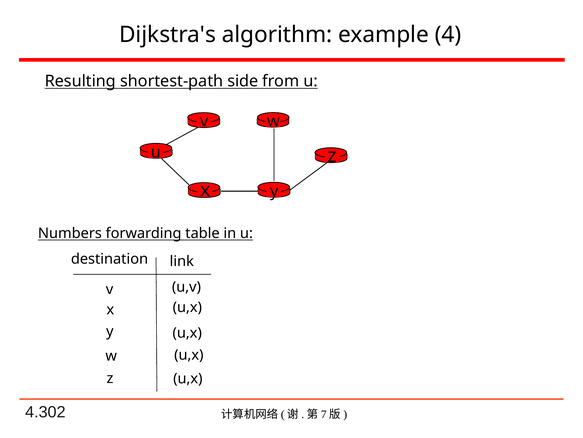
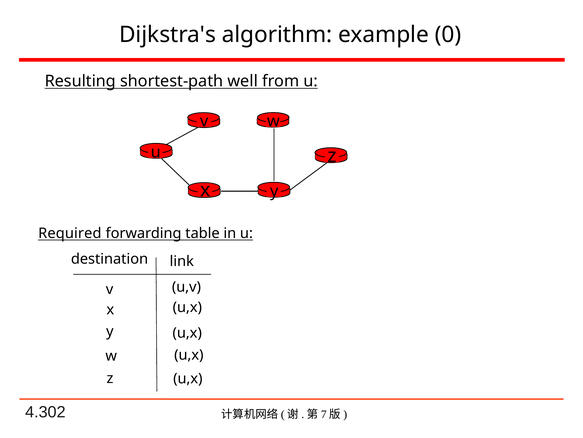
4: 4 -> 0
side: side -> well
Numbers: Numbers -> Required
